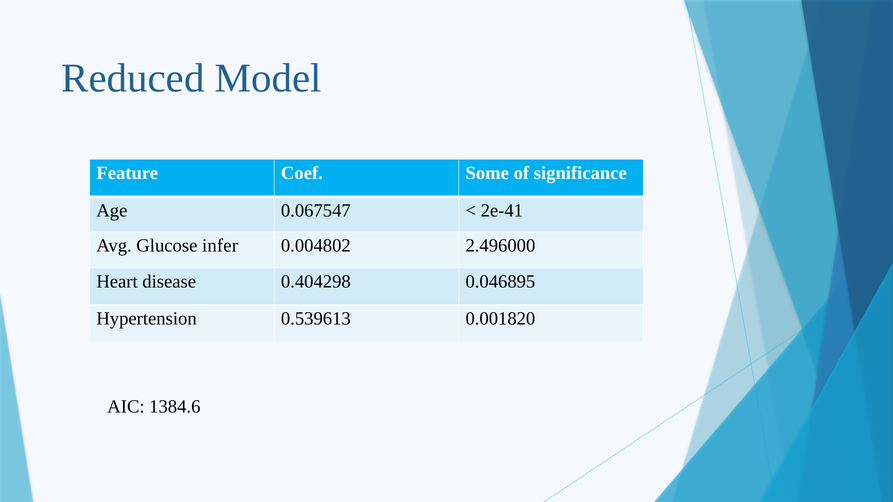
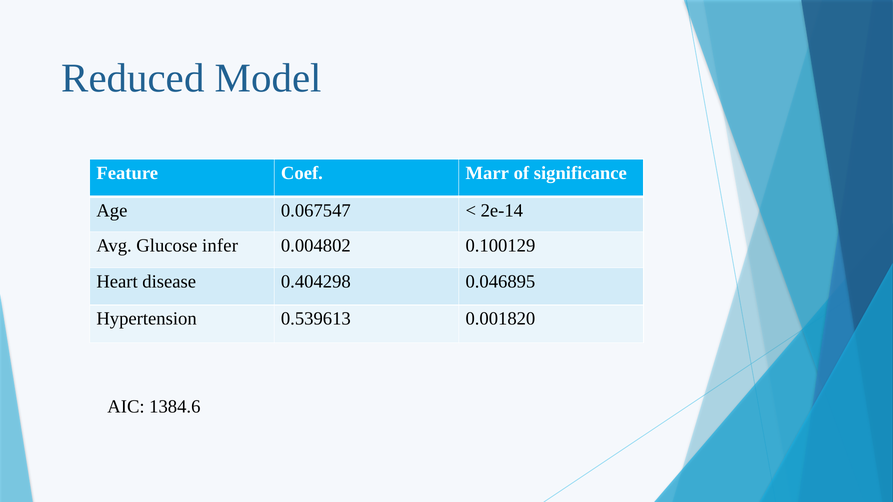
Some: Some -> Marr
2e-41: 2e-41 -> 2e-14
2.496000: 2.496000 -> 0.100129
